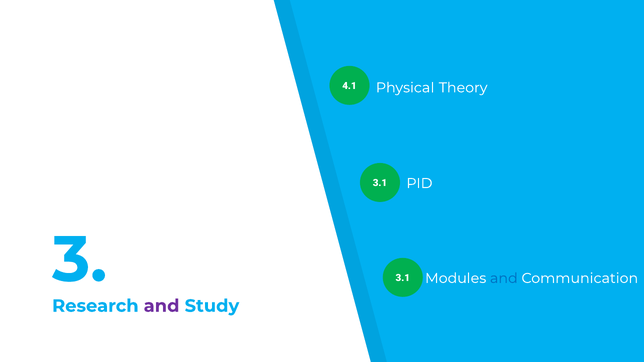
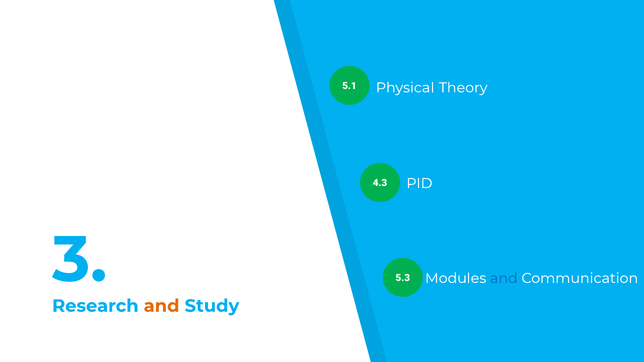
4.1: 4.1 -> 5.1
3.1 at (380, 183): 3.1 -> 4.3
3.1 at (403, 278): 3.1 -> 5.3
and at (162, 306) colour: purple -> orange
